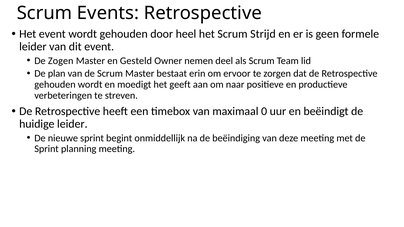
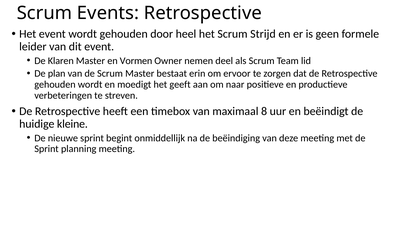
Zogen: Zogen -> Klaren
Gesteld: Gesteld -> Vormen
0: 0 -> 8
huidige leider: leider -> kleine
